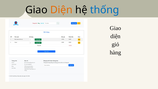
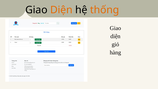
thống colour: blue -> orange
